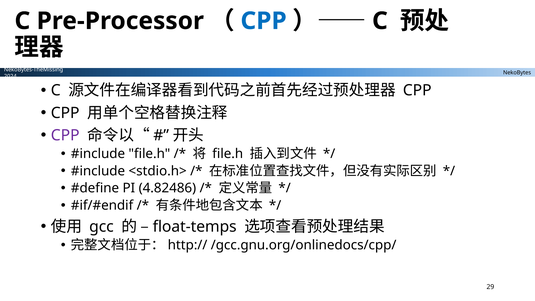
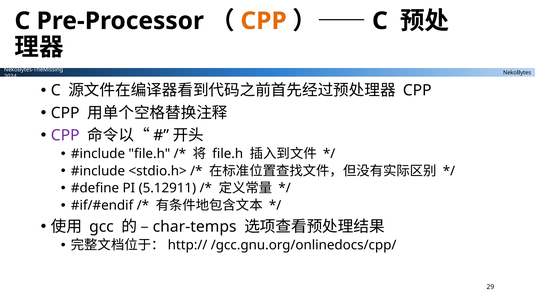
CPP at (264, 21) colour: blue -> orange
4.82486: 4.82486 -> 5.12911
float-temps: float-temps -> char-temps
